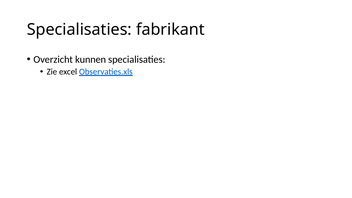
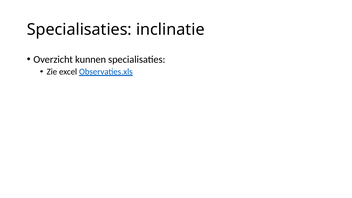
fabrikant: fabrikant -> inclinatie
